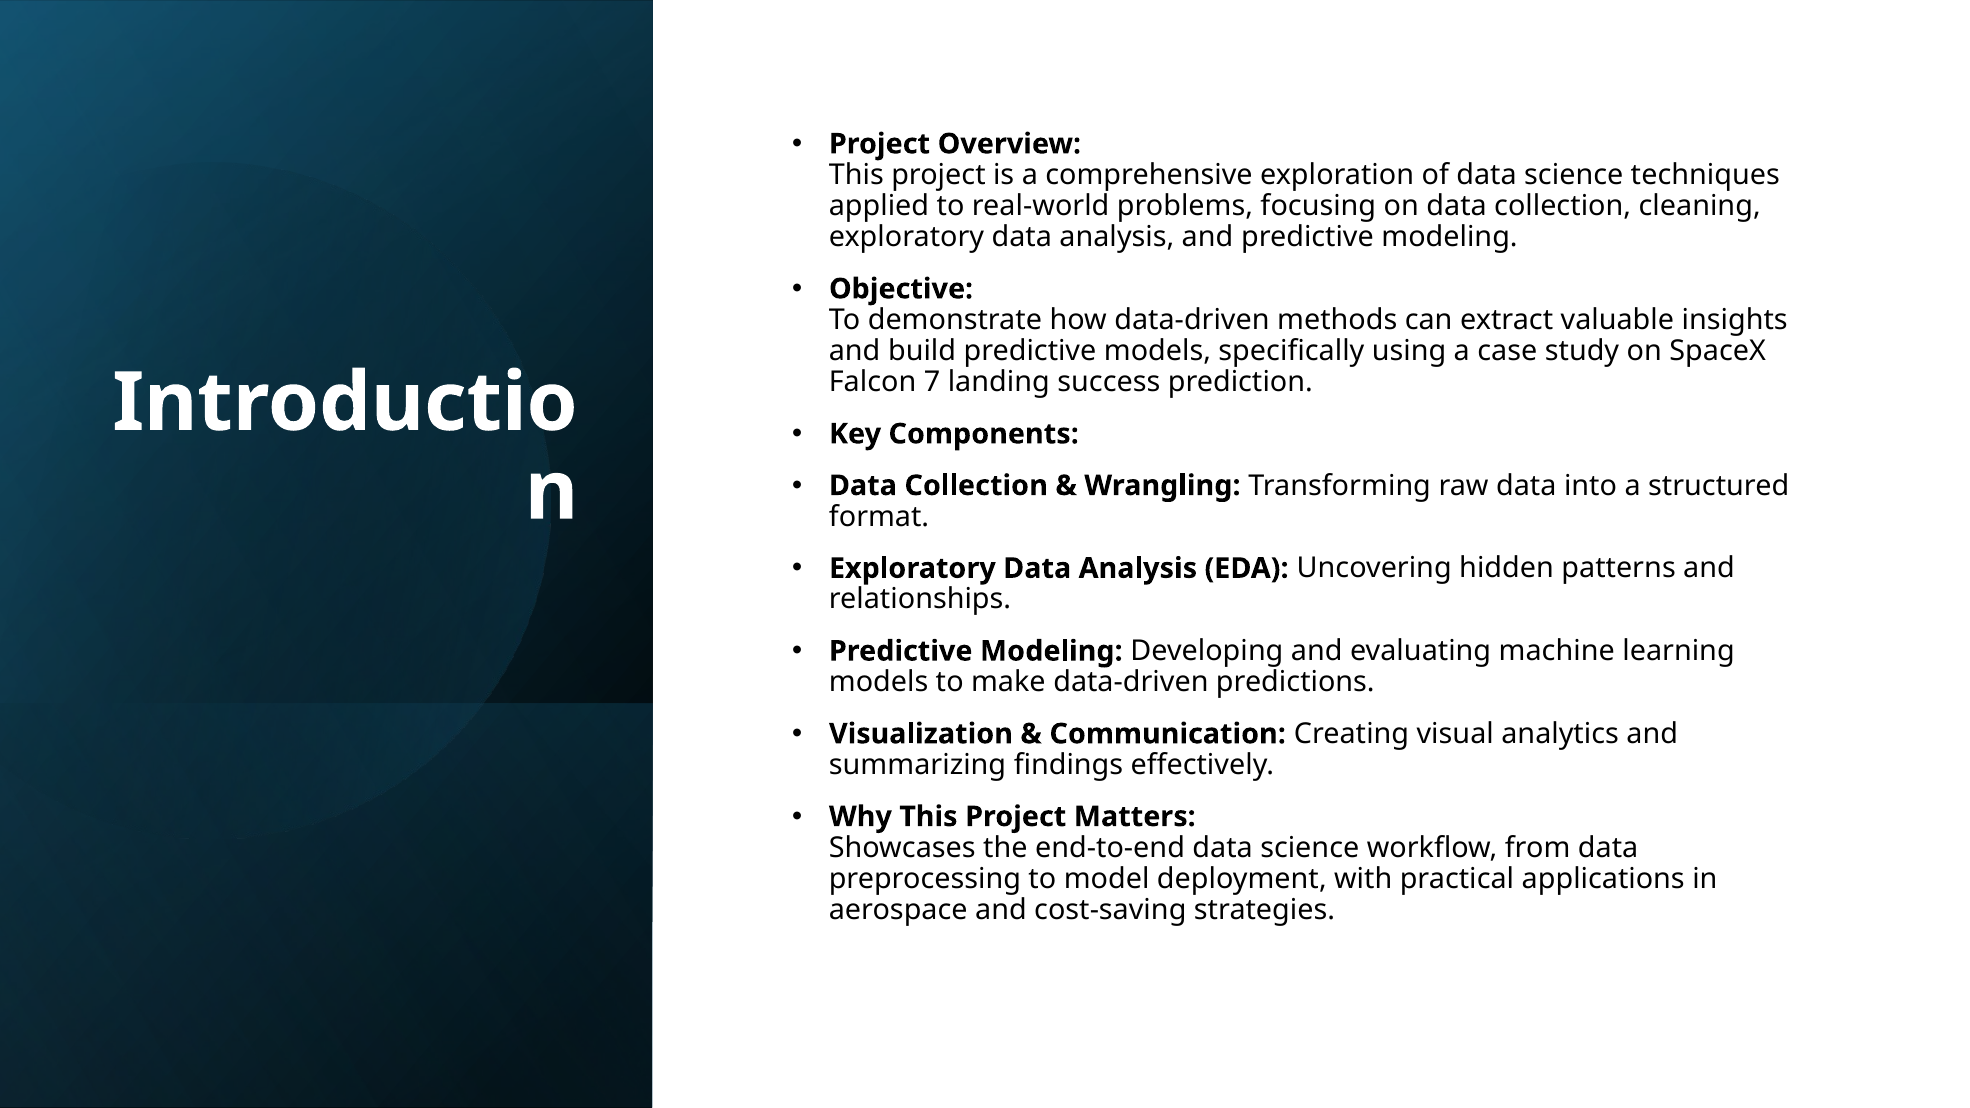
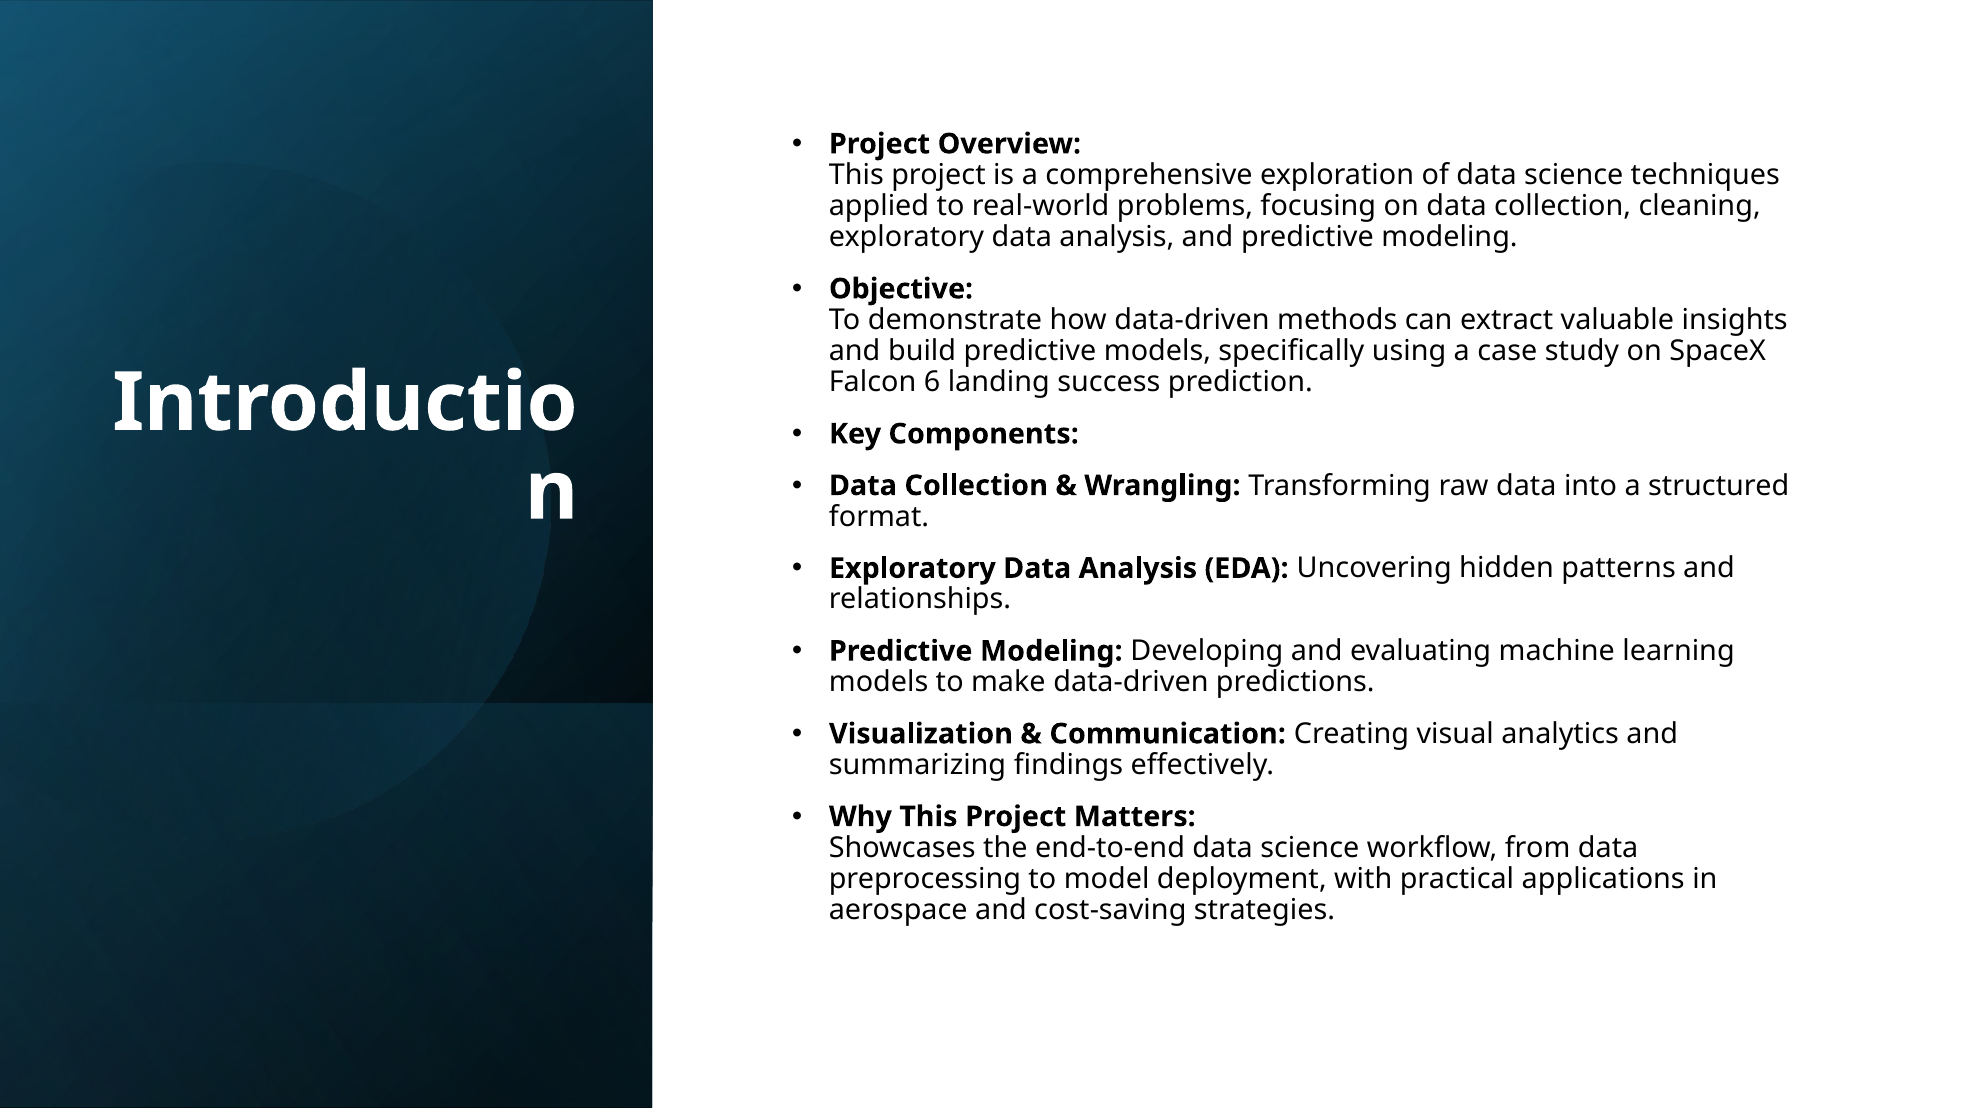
7: 7 -> 6
